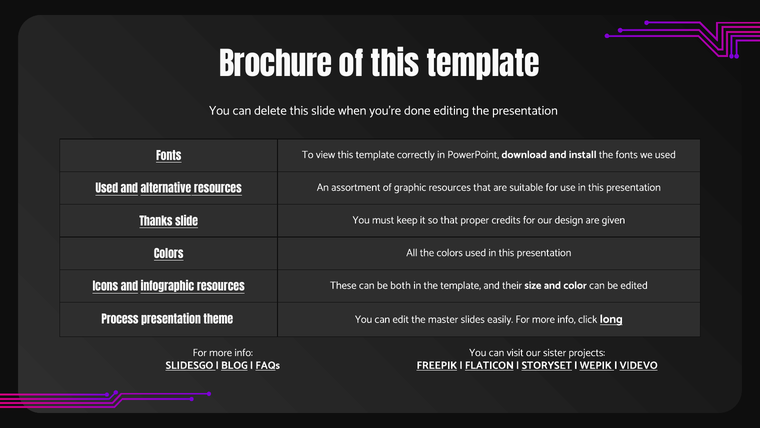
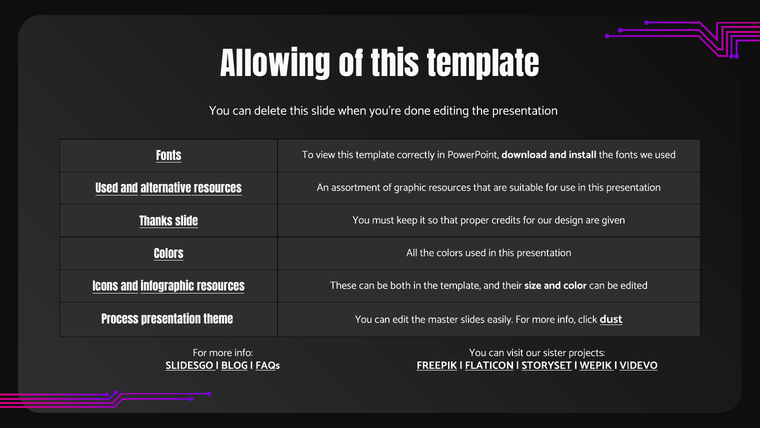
Brochure: Brochure -> Allowing
long: long -> dust
